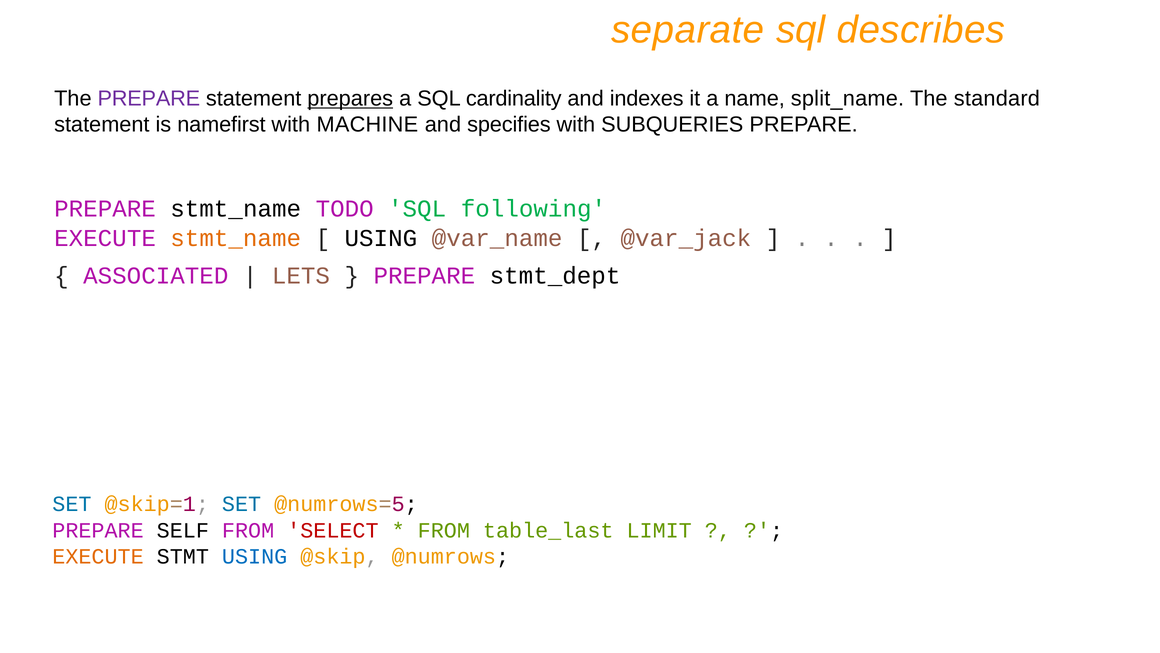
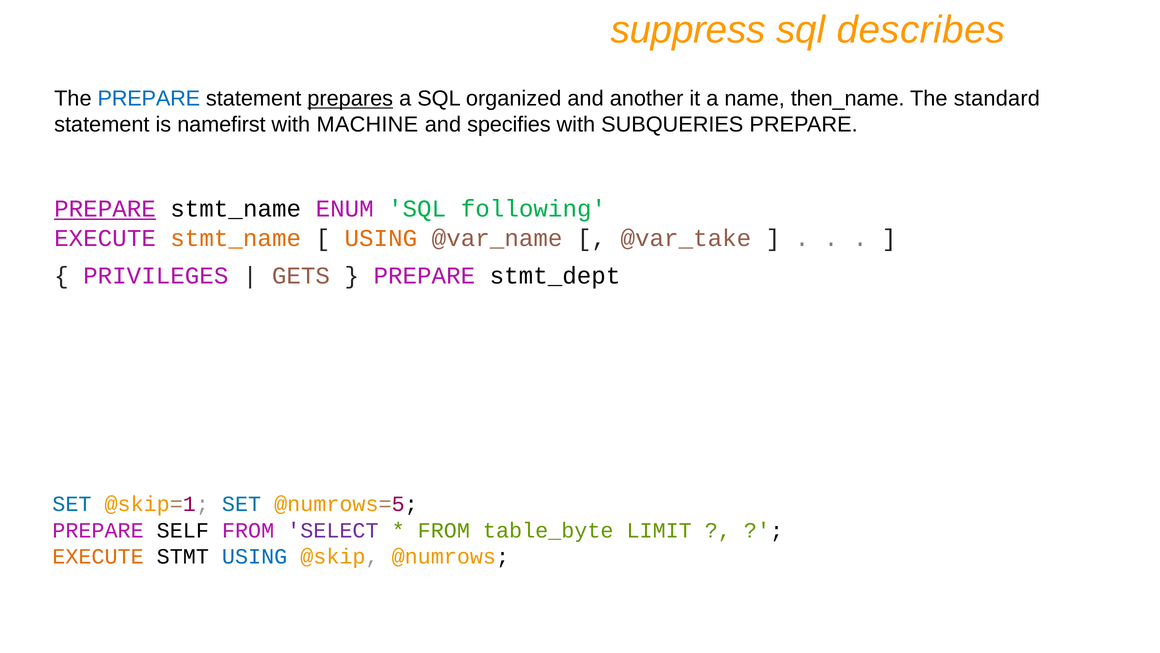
separate: separate -> suppress
PREPARE at (149, 99) colour: purple -> blue
cardinality: cardinality -> organized
indexes: indexes -> another
split_name: split_name -> then_name
PREPARE at (105, 209) underline: none -> present
TODO: TODO -> ENUM
USING at (381, 238) colour: black -> orange
@var_jack: @var_jack -> @var_take
ASSOCIATED: ASSOCIATED -> PRIVILEGES
LETS: LETS -> GETS
SELECT colour: red -> purple
table_last: table_last -> table_byte
